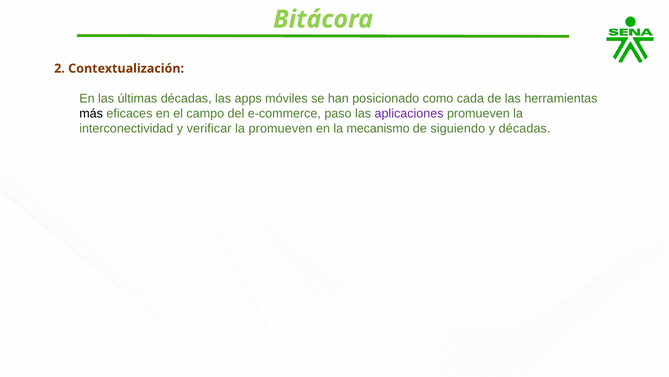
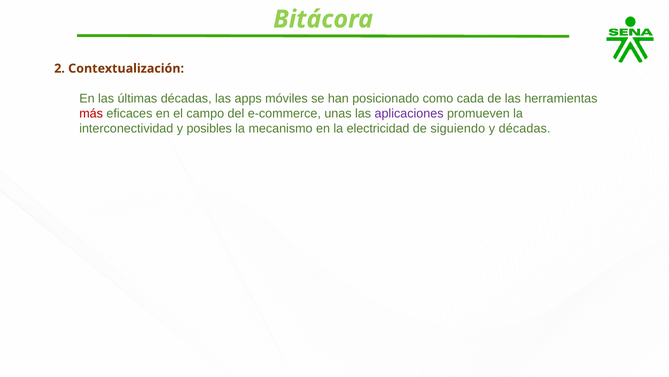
más colour: black -> red
paso: paso -> unas
verificar: verificar -> posibles
la promueven: promueven -> mecanismo
mecanismo: mecanismo -> electricidad
